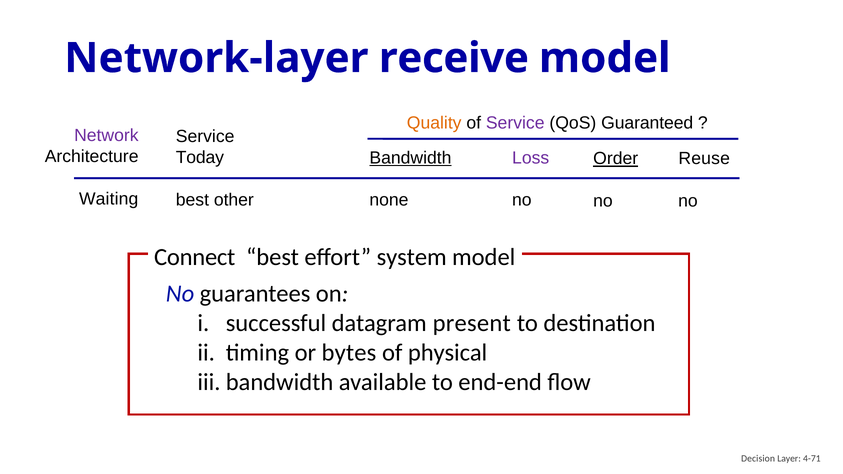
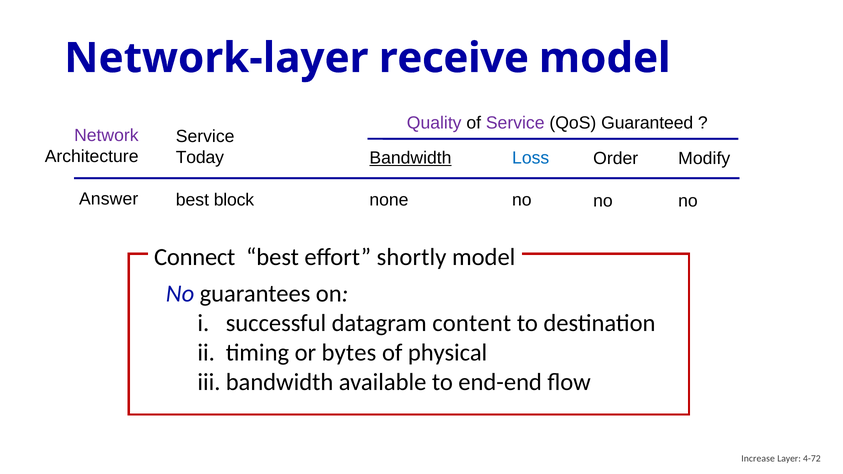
Quality colour: orange -> purple
Loss colour: purple -> blue
Order underline: present -> none
Reuse: Reuse -> Modify
Waiting: Waiting -> Answer
other: other -> block
system: system -> shortly
present: present -> content
Decision: Decision -> Increase
4-71: 4-71 -> 4-72
